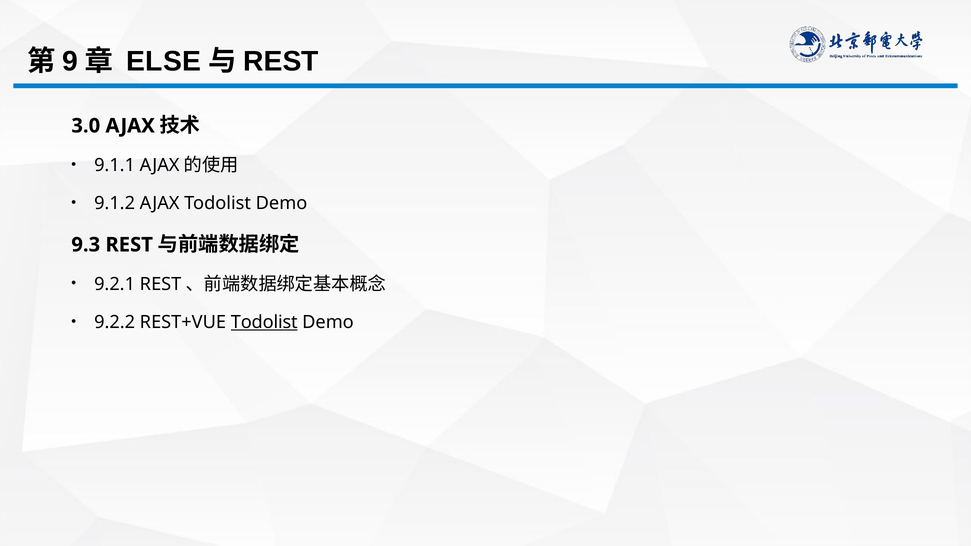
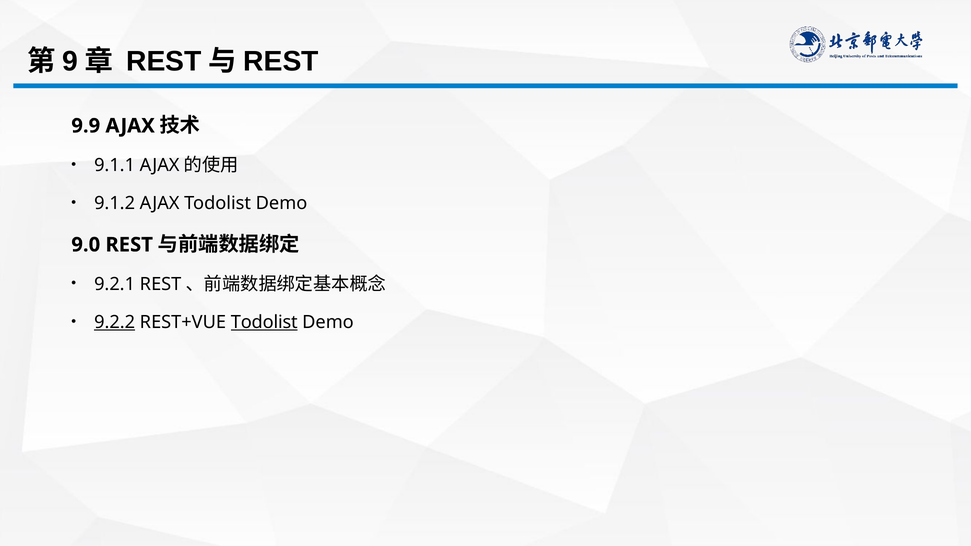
ELSE at (164, 61): ELSE -> REST
3.0: 3.0 -> 9.9
9.3: 9.3 -> 9.0
9.2.2 underline: none -> present
